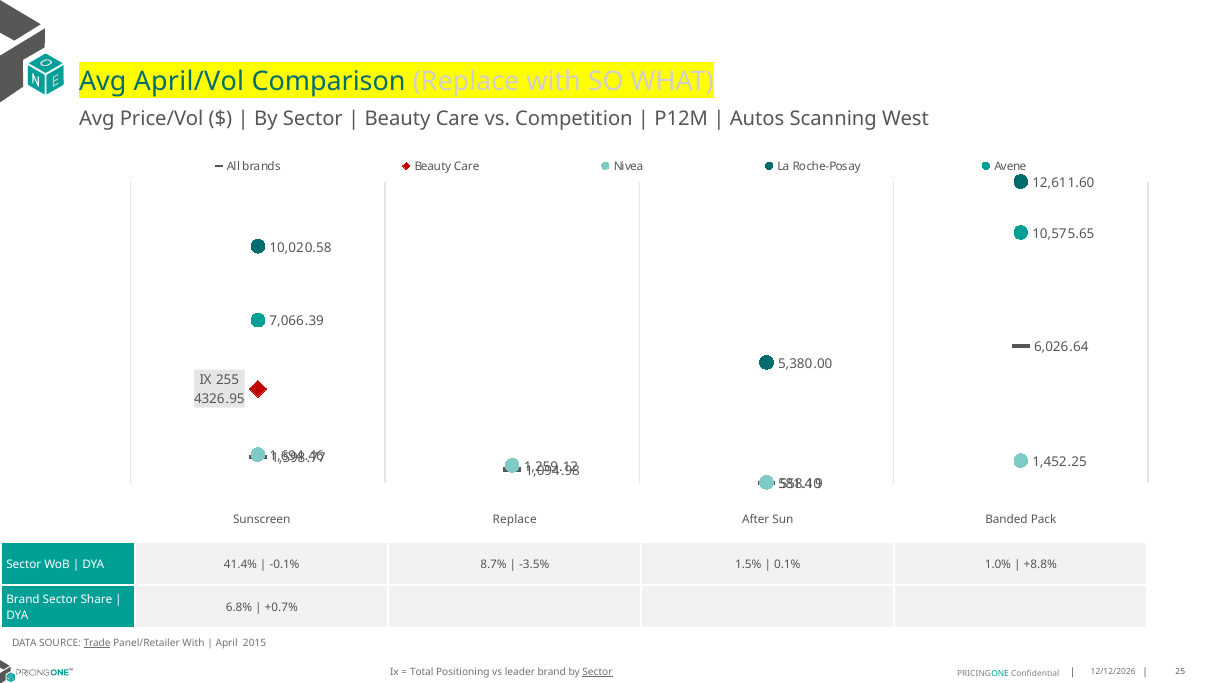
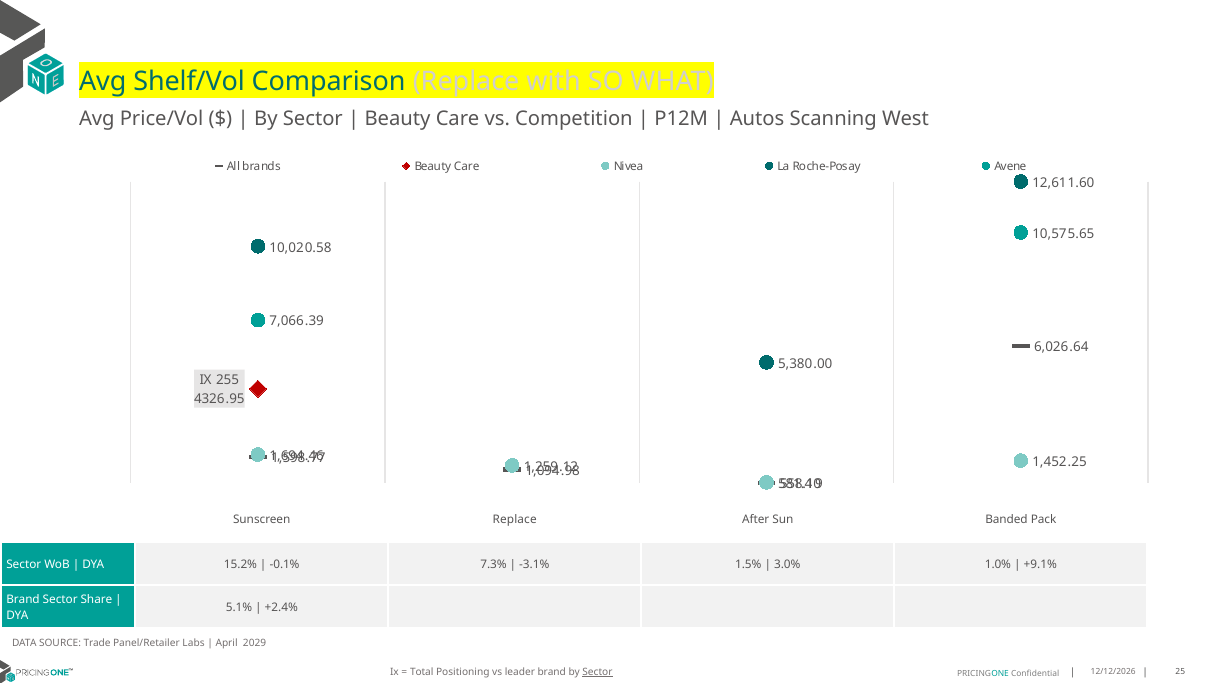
April/Vol: April/Vol -> Shelf/Vol
41.4%: 41.4% -> 15.2%
8.7%: 8.7% -> 7.3%
-3.5%: -3.5% -> -3.1%
0.1%: 0.1% -> 3.0%
+8.8%: +8.8% -> +9.1%
6.8%: 6.8% -> 5.1%
+0.7%: +0.7% -> +2.4%
Trade underline: present -> none
Panel/Retailer With: With -> Labs
2015: 2015 -> 2029
